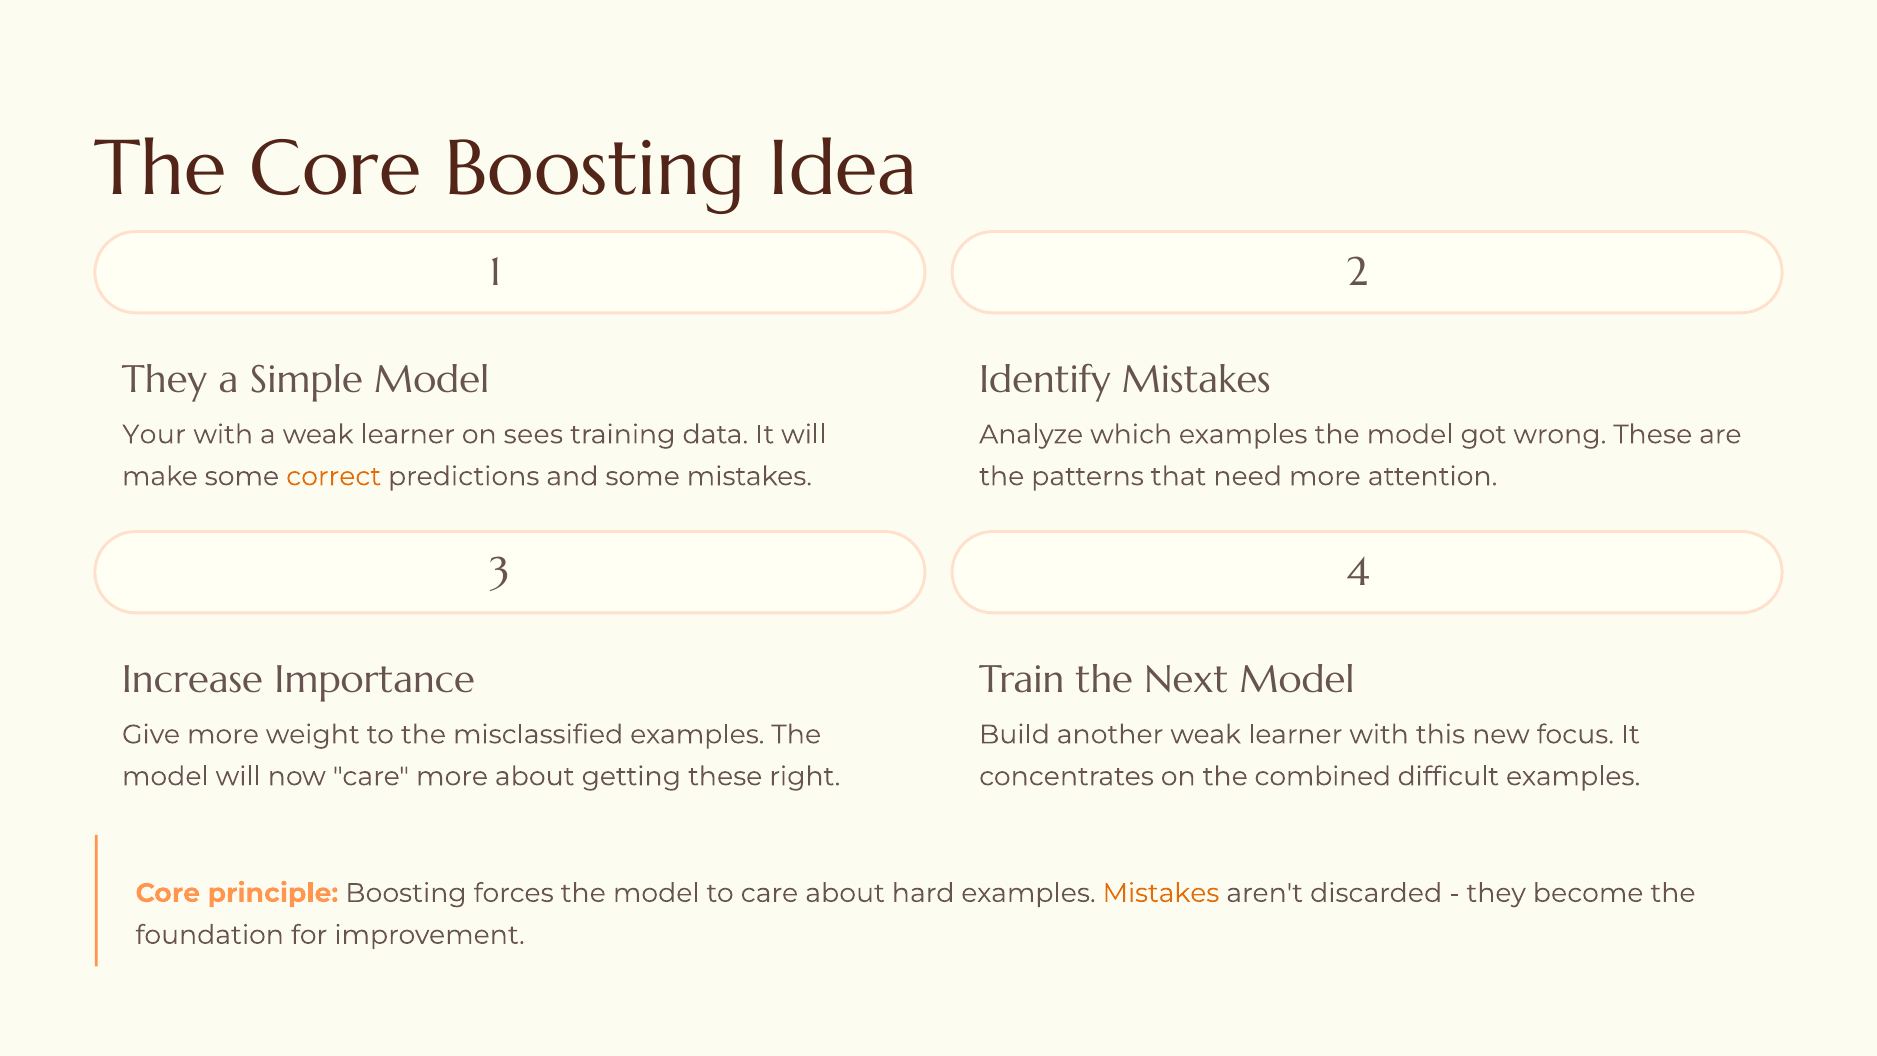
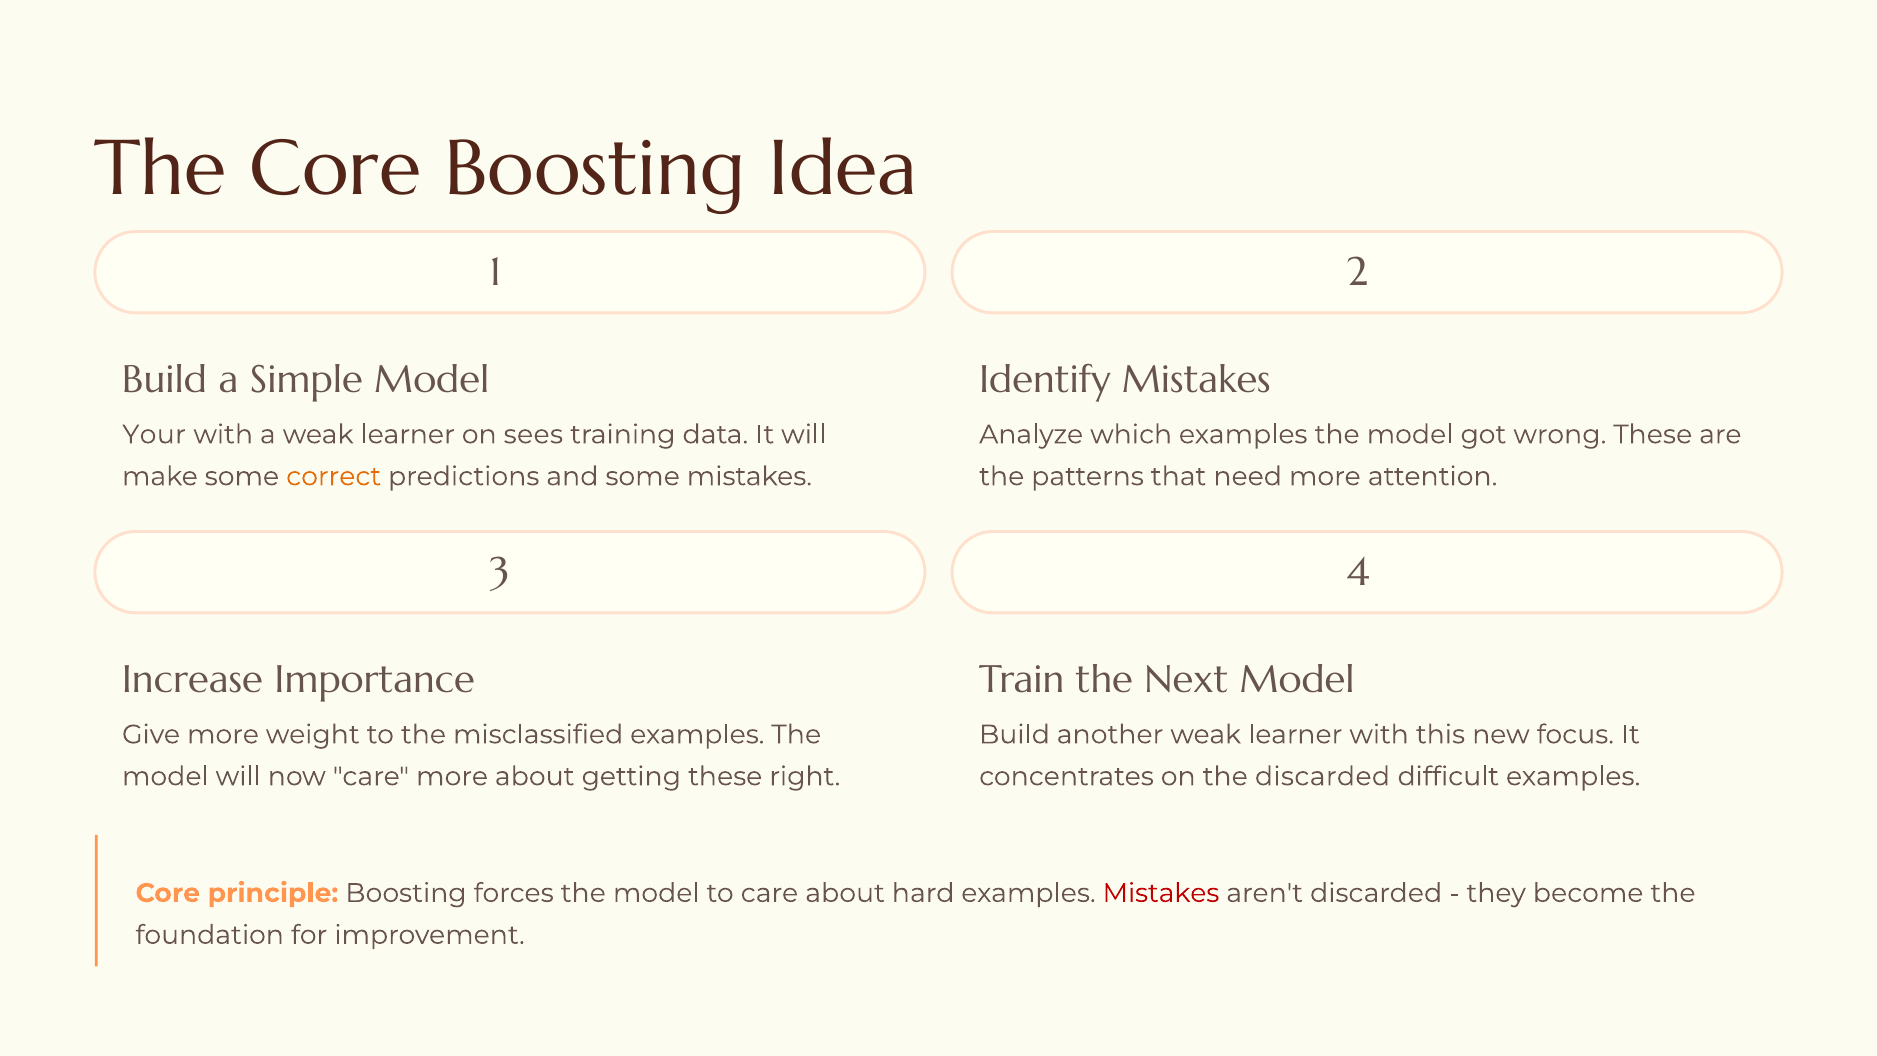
They at (164, 380): They -> Build
the combined: combined -> discarded
Mistakes at (1161, 893) colour: orange -> red
